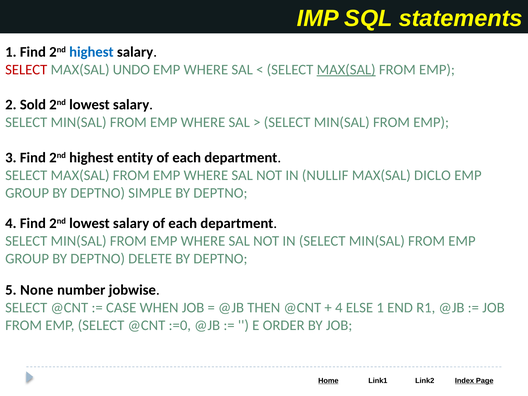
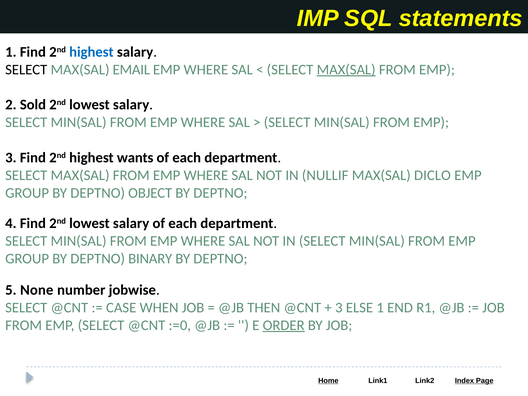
SELECT at (26, 70) colour: red -> black
UNDO: UNDO -> EMAIL
entity: entity -> wants
SIMPLE: SIMPLE -> OBJECT
DELETE: DELETE -> BINARY
4 at (339, 308): 4 -> 3
ORDER underline: none -> present
